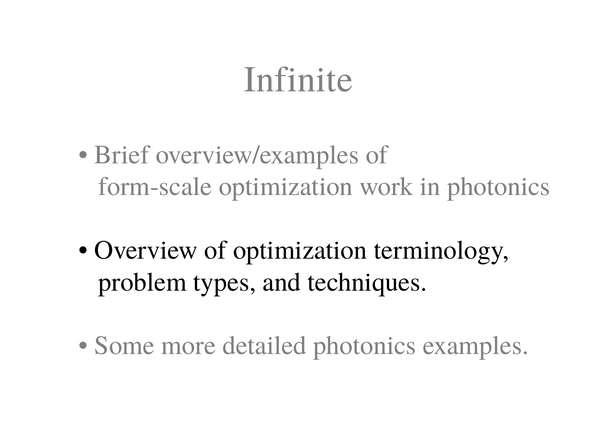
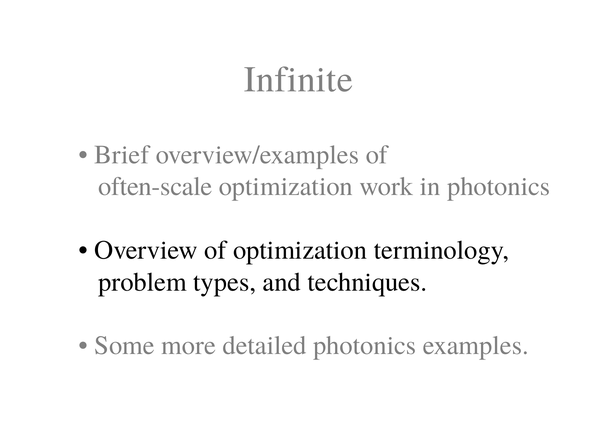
form-scale: form-scale -> often-scale
